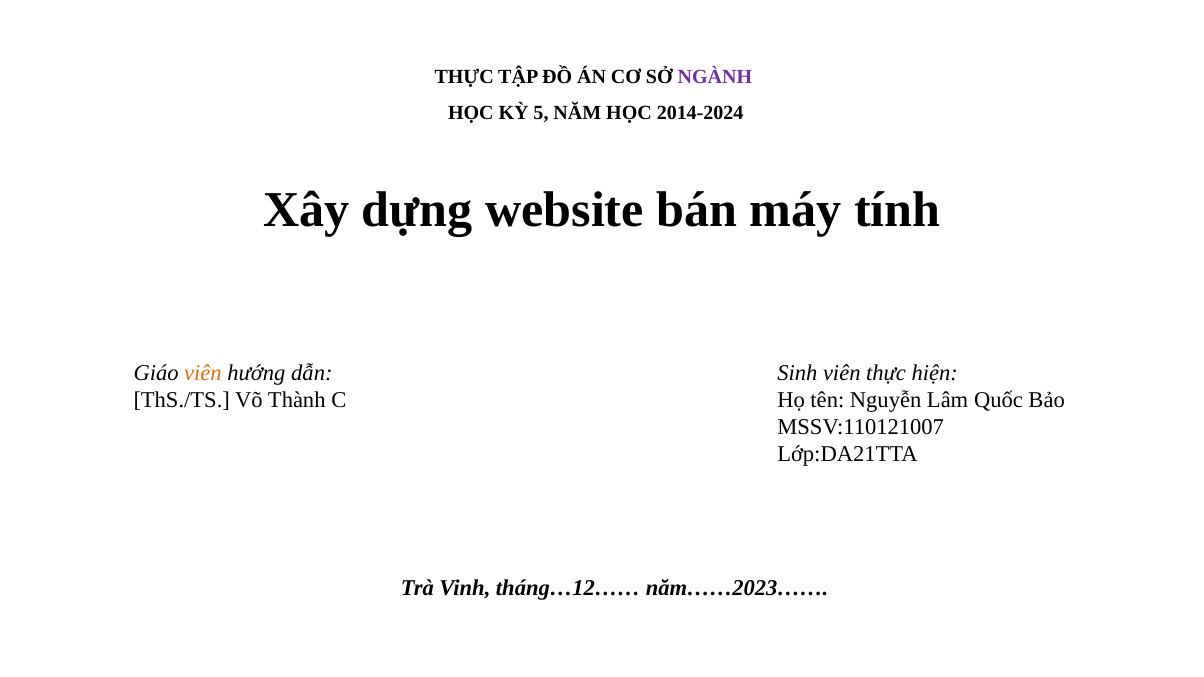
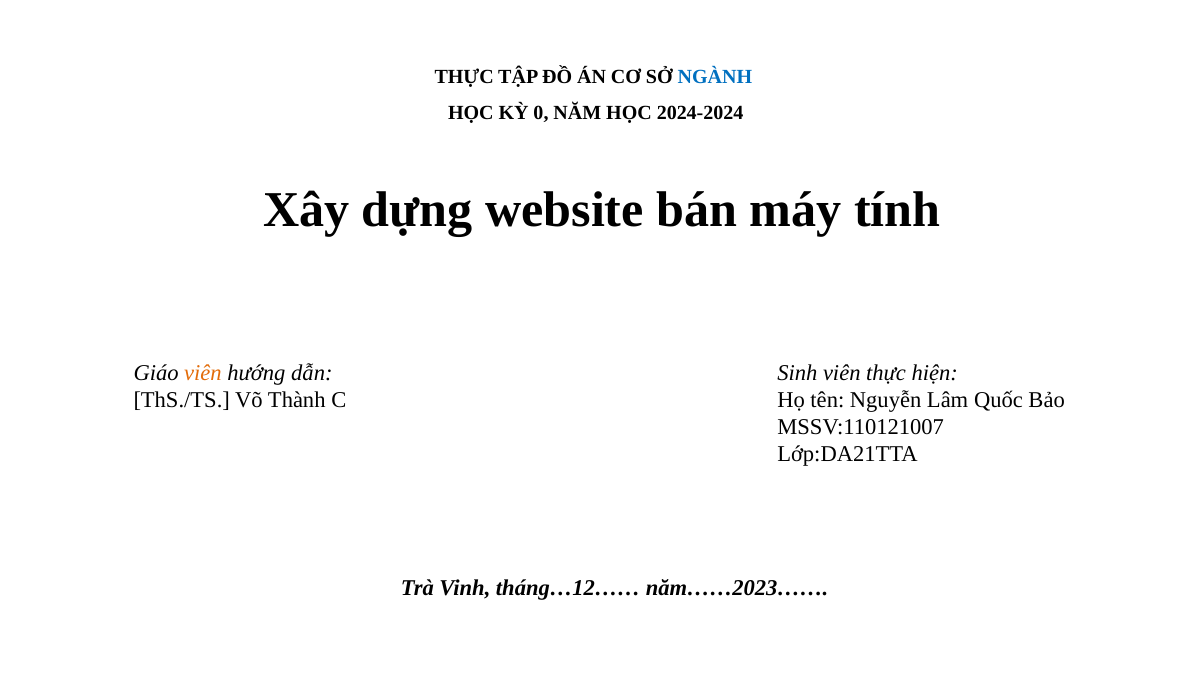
NGÀNH colour: purple -> blue
5: 5 -> 0
2014-2024: 2014-2024 -> 2024-2024
